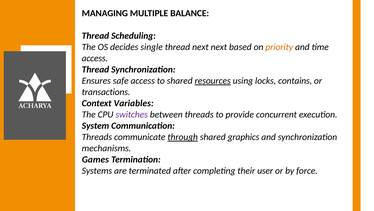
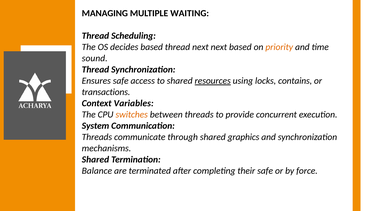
BALANCE: BALANCE -> WAITING
decides single: single -> based
access at (95, 58): access -> sound
switches colour: purple -> orange
through underline: present -> none
Games at (95, 159): Games -> Shared
Systems: Systems -> Balance
their user: user -> safe
